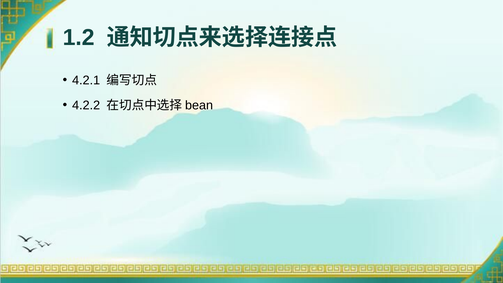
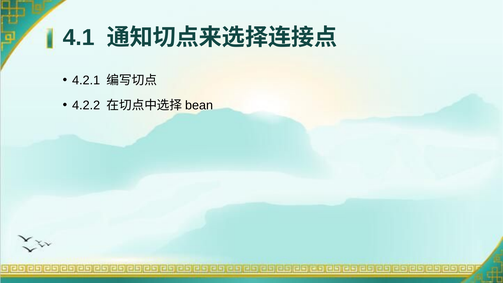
1.2: 1.2 -> 4.1
